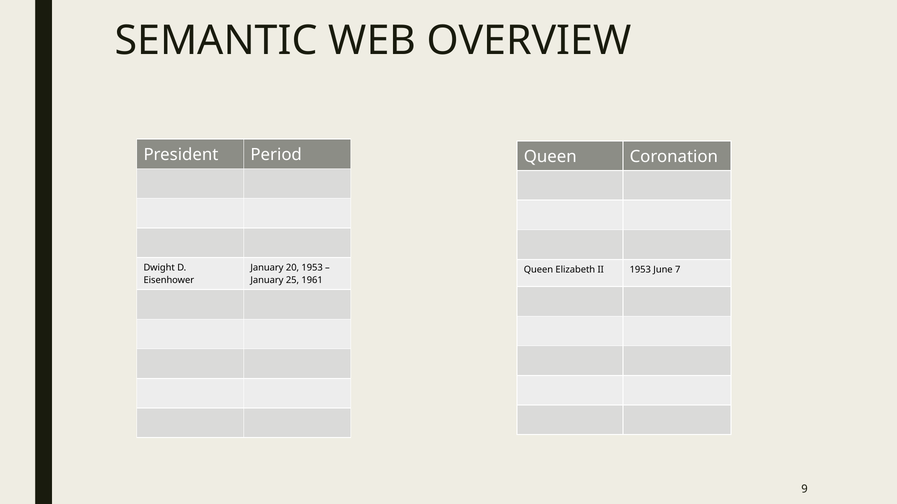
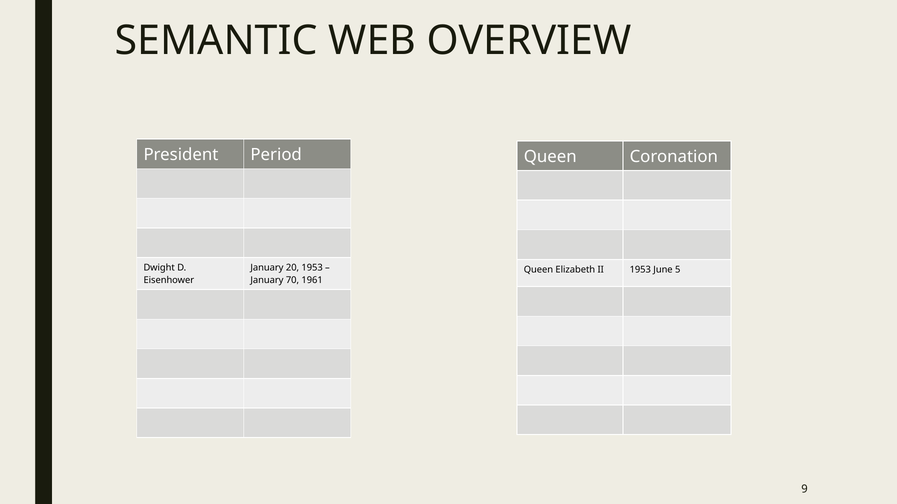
7: 7 -> 5
25: 25 -> 70
